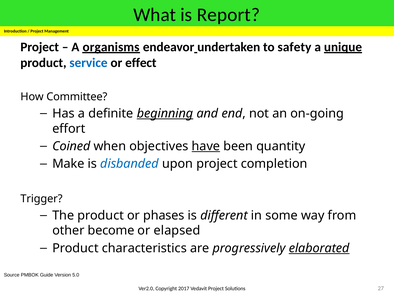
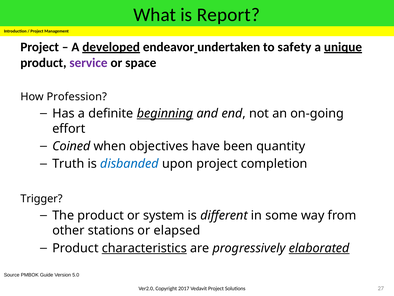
organisms: organisms -> developed
service colour: blue -> purple
effect: effect -> space
Committee: Committee -> Profession
have underline: present -> none
Make: Make -> Truth
phases: phases -> system
become: become -> stations
characteristics underline: none -> present
